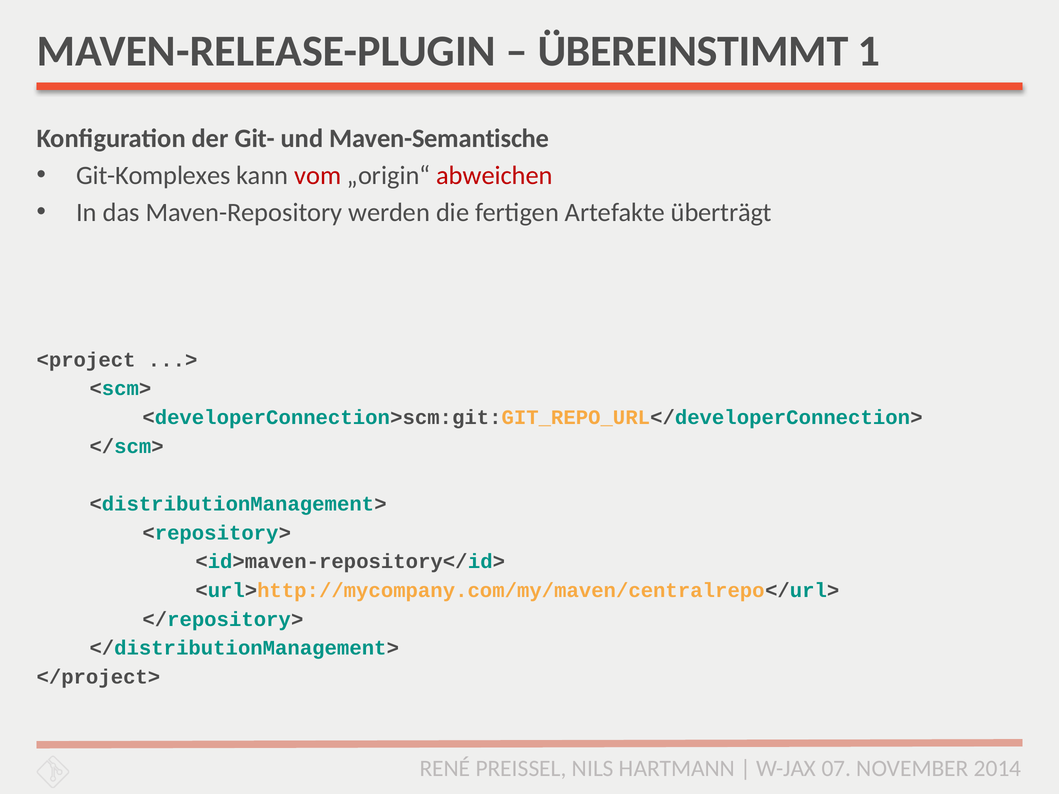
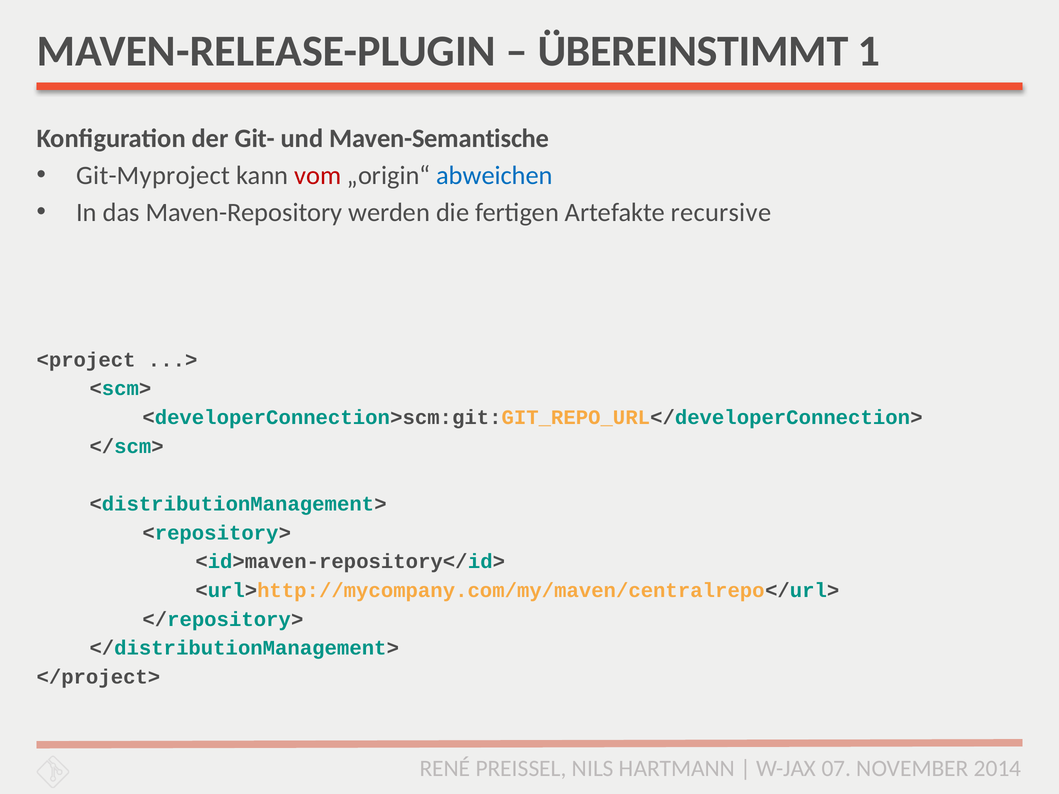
Git-Komplexes: Git-Komplexes -> Git-Myproject
abweichen colour: red -> blue
überträgt: überträgt -> recursive
